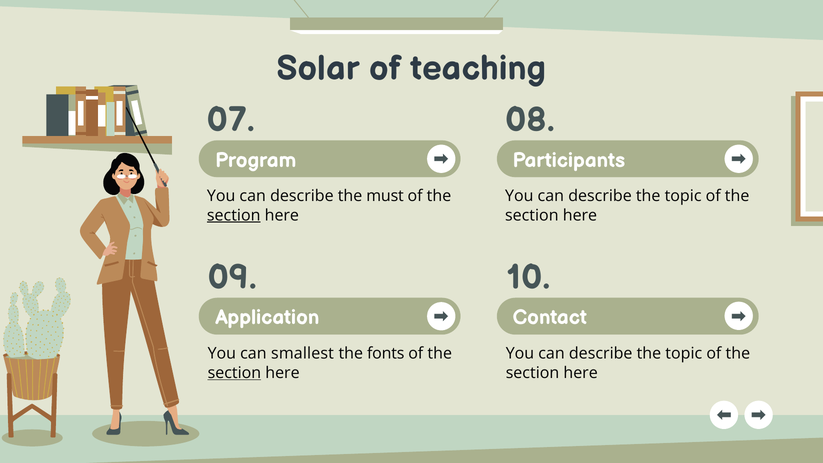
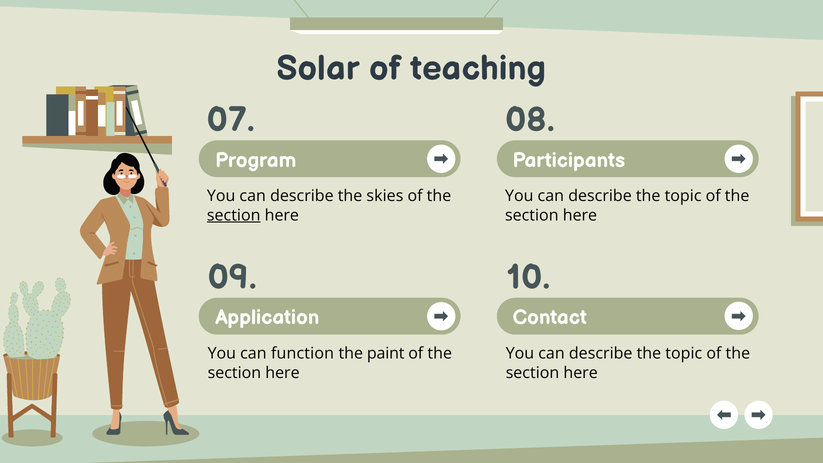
must: must -> skies
smallest: smallest -> function
fonts: fonts -> paint
section at (234, 373) underline: present -> none
